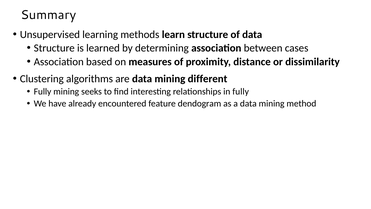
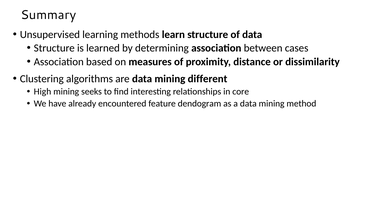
Fully at (43, 91): Fully -> High
in fully: fully -> core
